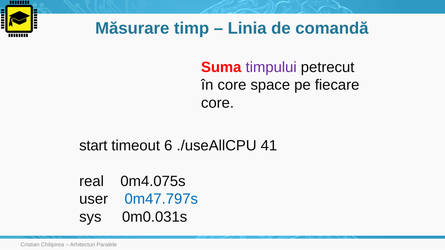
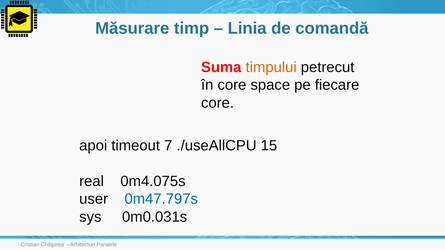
timpului colour: purple -> orange
start: start -> apoi
6: 6 -> 7
41: 41 -> 15
